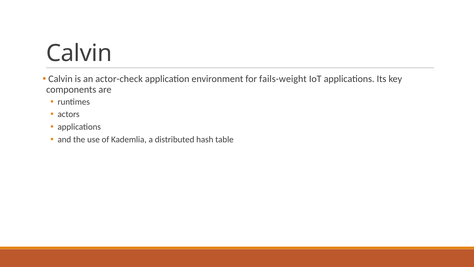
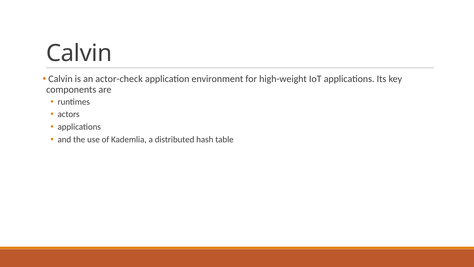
fails-weight: fails-weight -> high-weight
